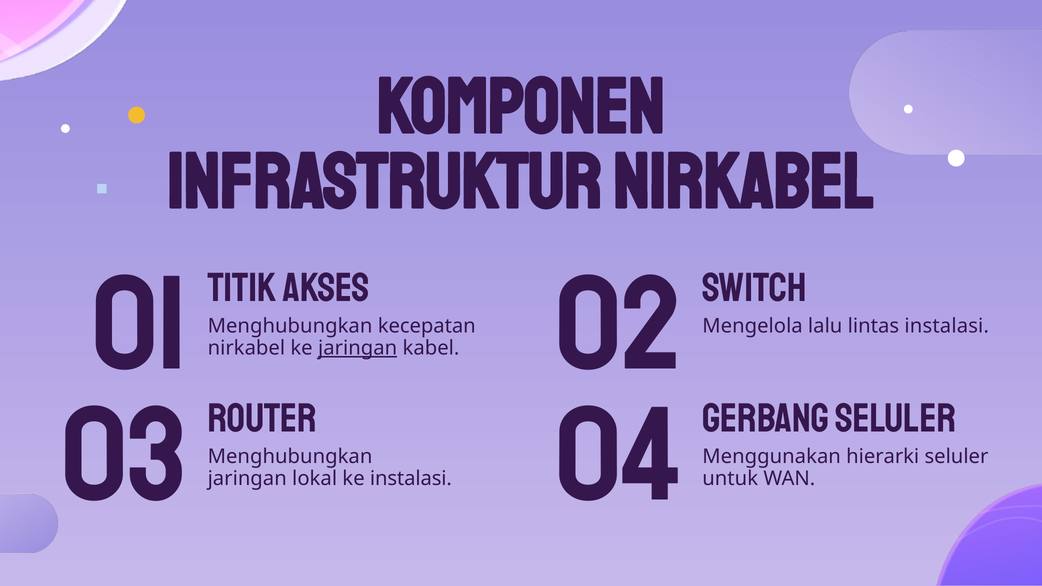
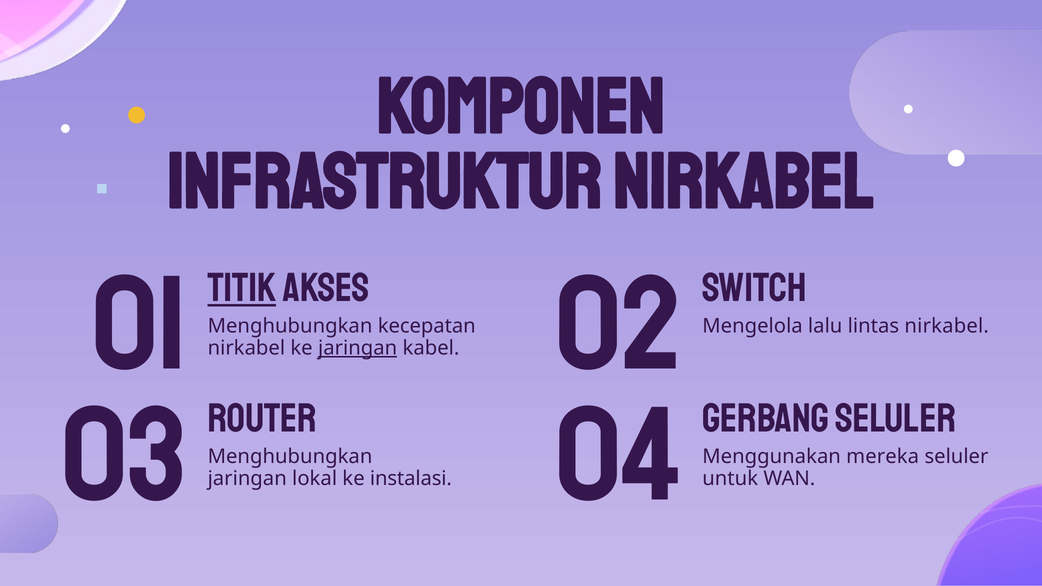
Titik underline: none -> present
lintas instalasi: instalasi -> nirkabel
hierarki: hierarki -> mereka
